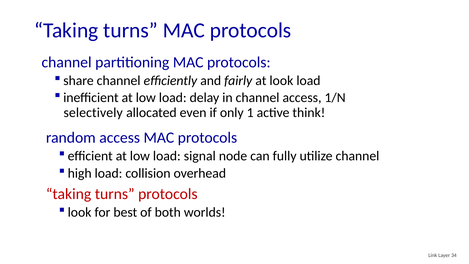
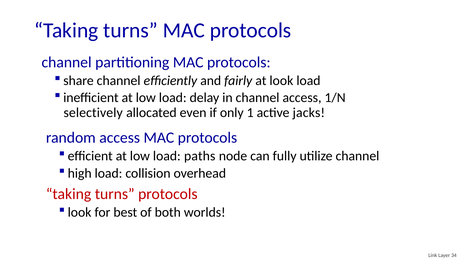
think: think -> jacks
signal: signal -> paths
